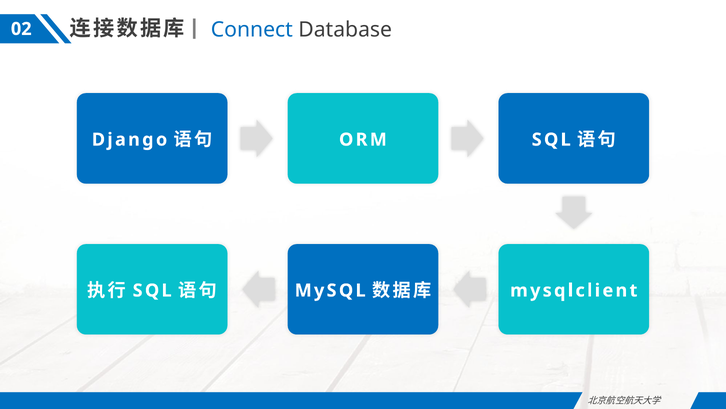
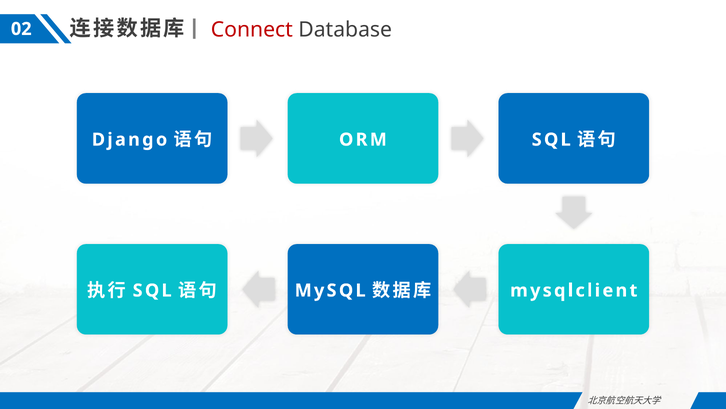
Connect colour: blue -> red
